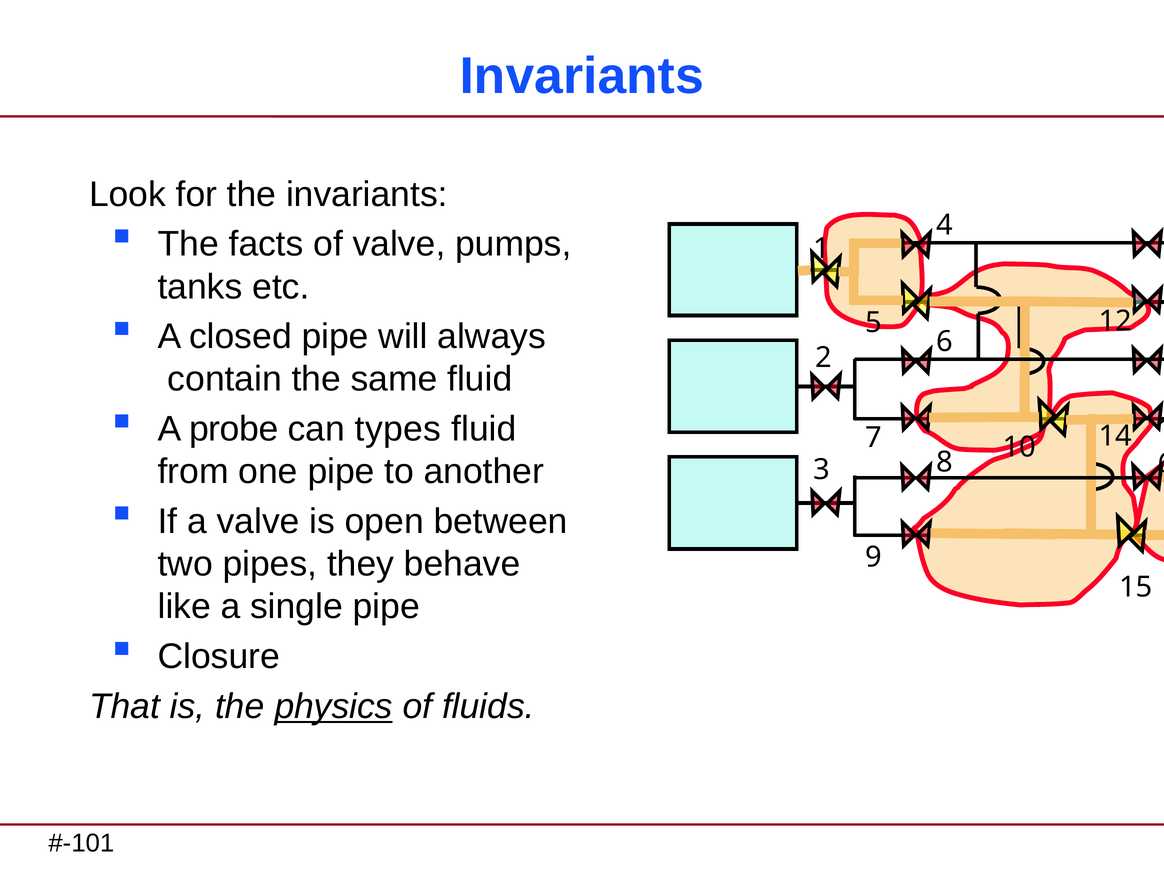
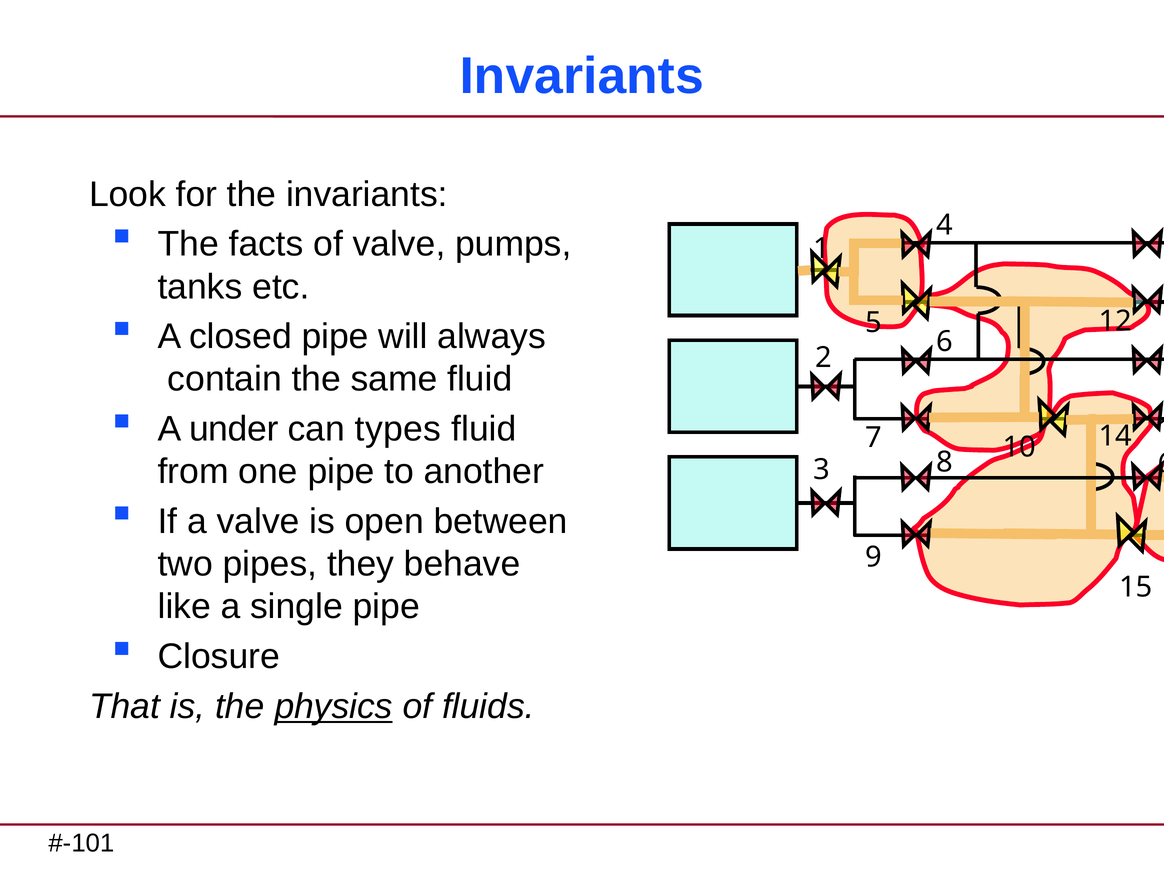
probe: probe -> under
